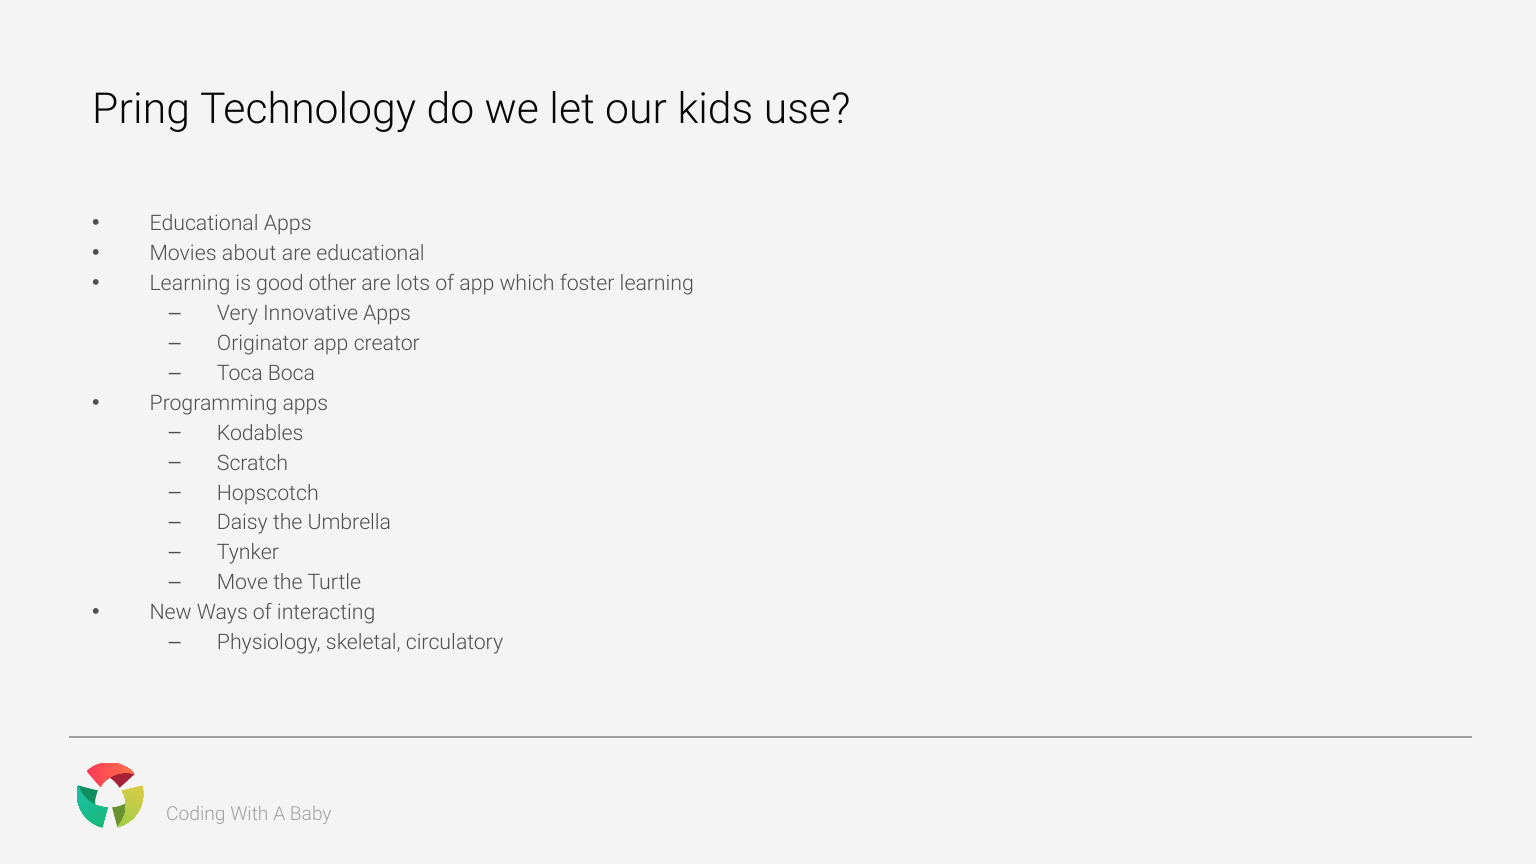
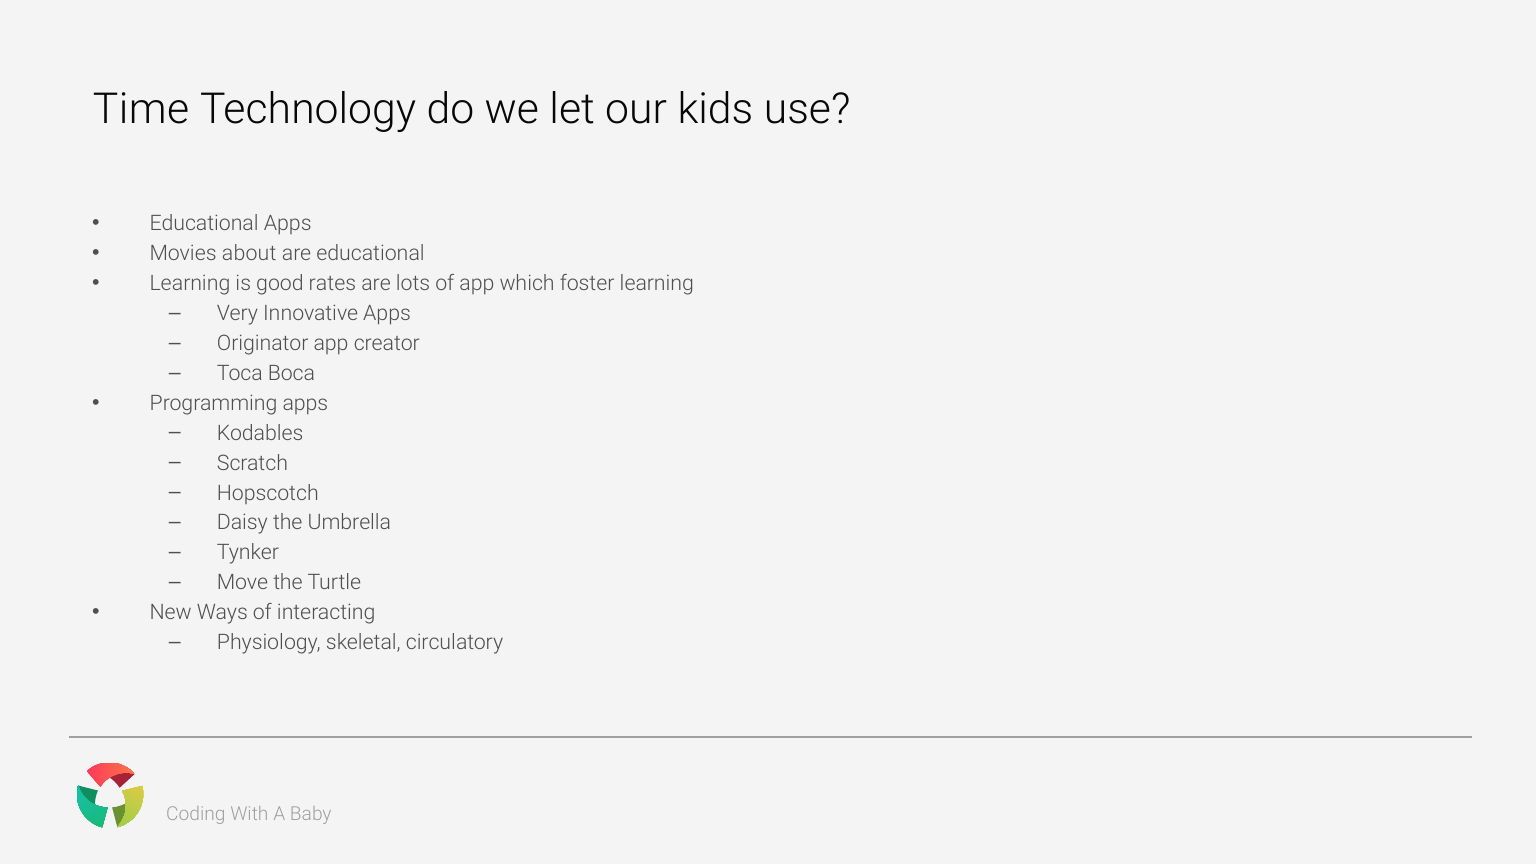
Pring: Pring -> Time
other: other -> rates
